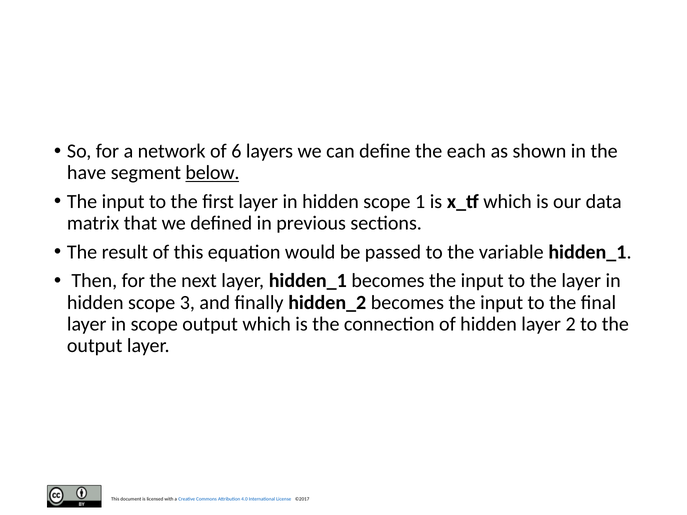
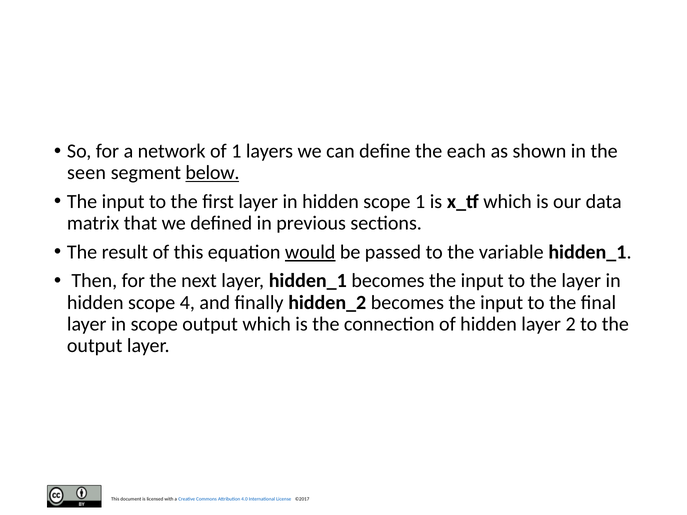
of 6: 6 -> 1
have: have -> seen
would underline: none -> present
3: 3 -> 4
